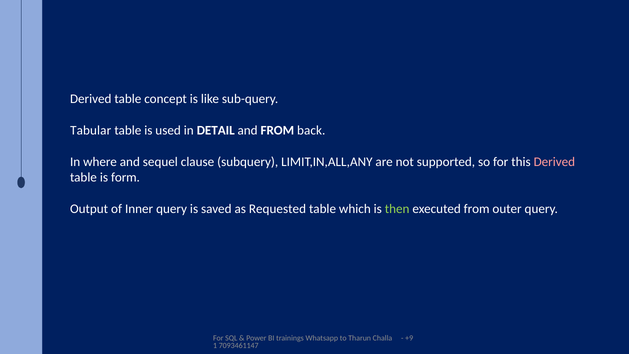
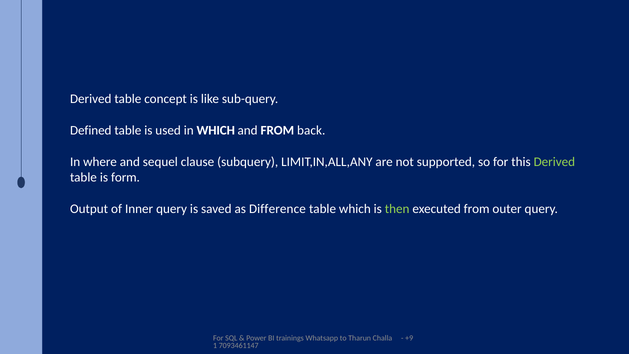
Tabular: Tabular -> Defined
in DETAIL: DETAIL -> WHICH
Derived at (554, 162) colour: pink -> light green
Requested: Requested -> Difference
